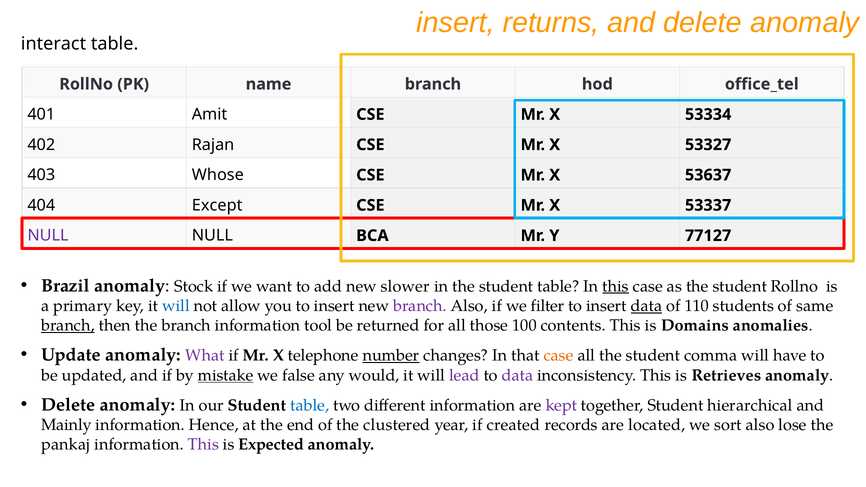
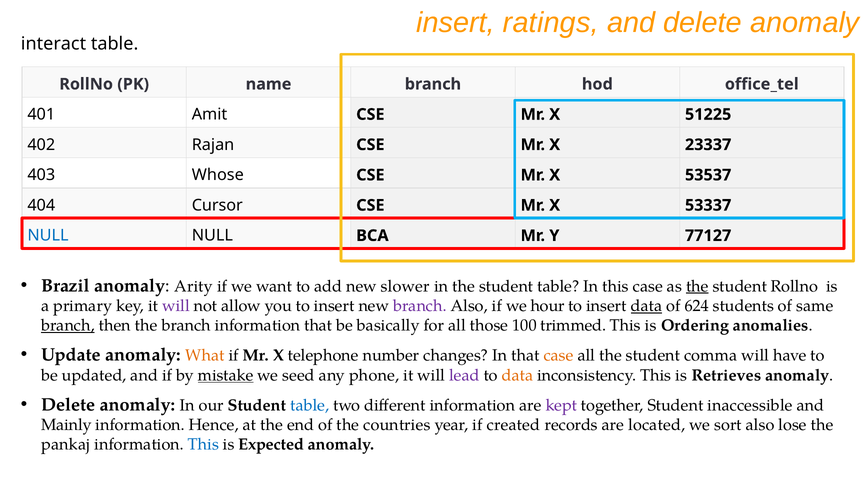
returns: returns -> ratings
53334: 53334 -> 51225
53327: 53327 -> 23337
53637: 53637 -> 53537
Except: Except -> Cursor
NULL at (48, 236) colour: purple -> blue
Stock: Stock -> Arity
this at (616, 286) underline: present -> none
the at (697, 286) underline: none -> present
will at (176, 306) colour: blue -> purple
filter: filter -> hour
110: 110 -> 624
information tool: tool -> that
returned: returned -> basically
contents: contents -> trimmed
Domains: Domains -> Ordering
What colour: purple -> orange
number underline: present -> none
false: false -> seed
would: would -> phone
data at (517, 375) colour: purple -> orange
hierarchical: hierarchical -> inaccessible
clustered: clustered -> countries
This at (203, 445) colour: purple -> blue
